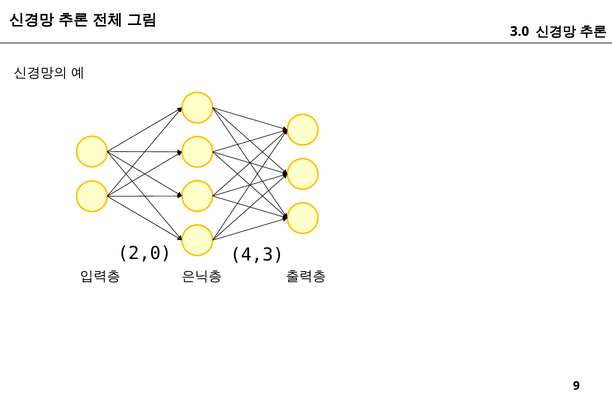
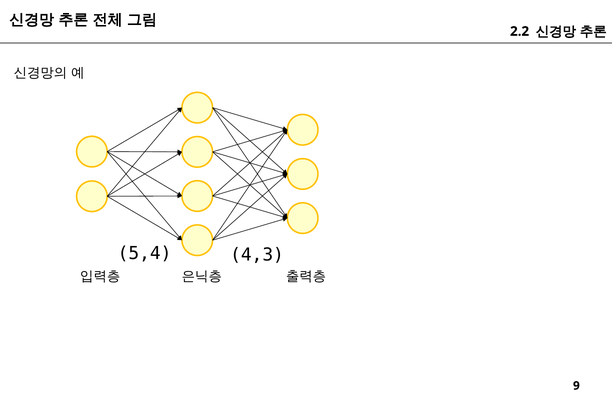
3.0: 3.0 -> 2.2
2,0: 2,0 -> 5,4
